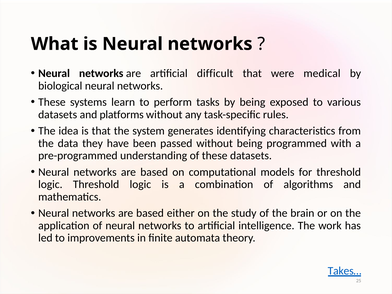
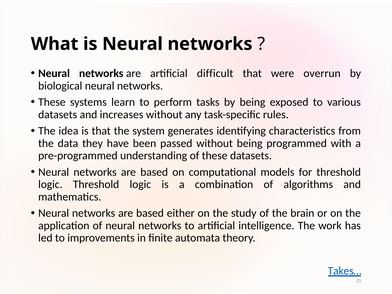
medical: medical -> overrun
platforms: platforms -> increases
